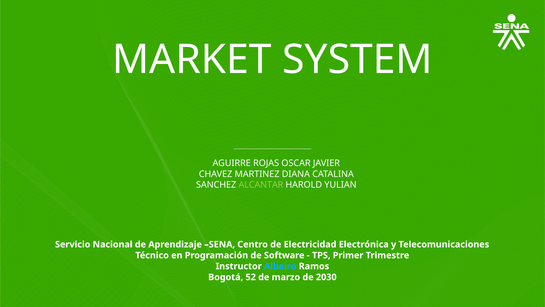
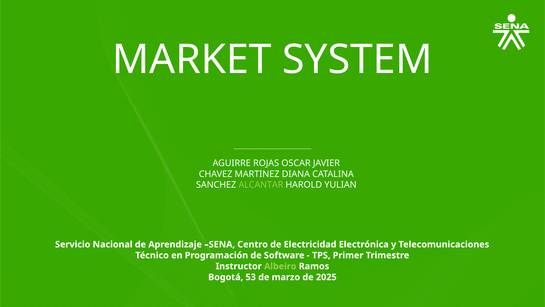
Albeiro colour: light blue -> light green
52: 52 -> 53
2030: 2030 -> 2025
